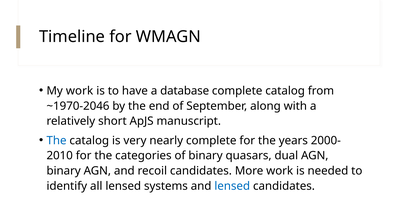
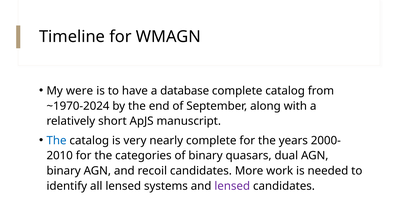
My work: work -> were
~1970-2046: ~1970-2046 -> ~1970-2024
lensed at (232, 186) colour: blue -> purple
